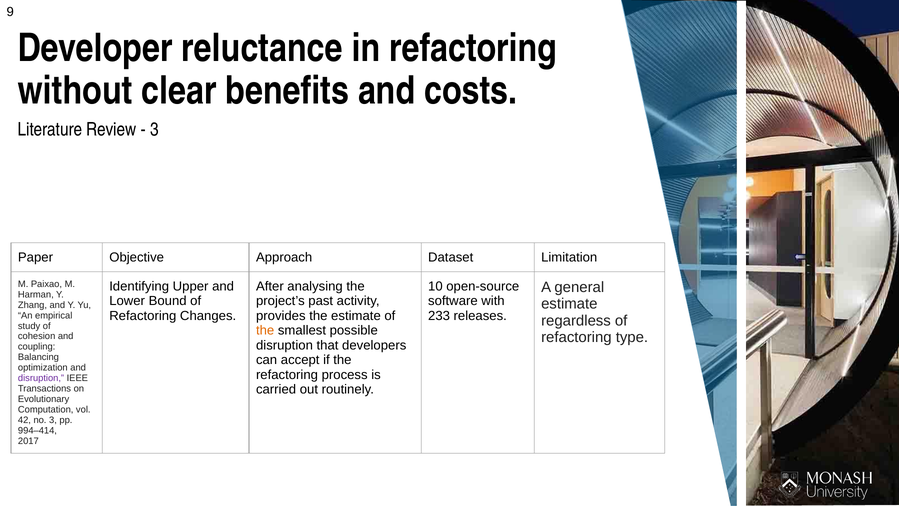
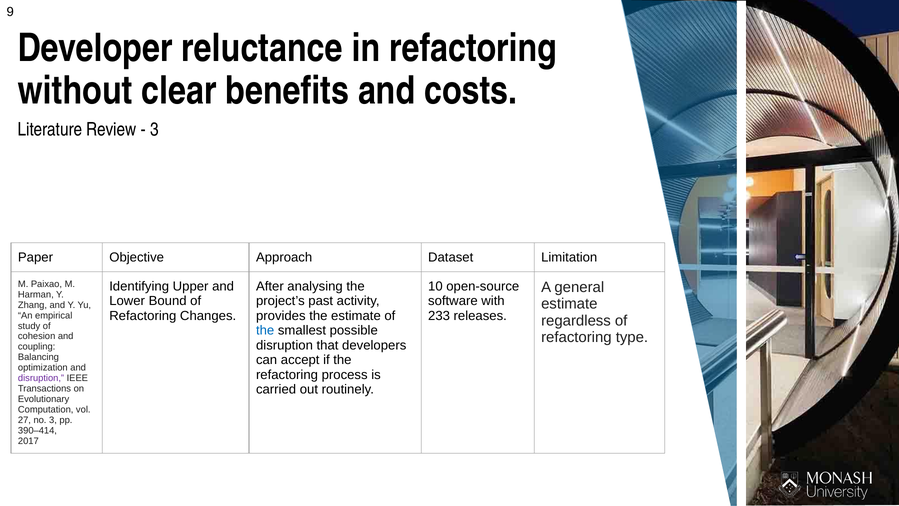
the at (265, 330) colour: orange -> blue
42: 42 -> 27
994–414: 994–414 -> 390–414
